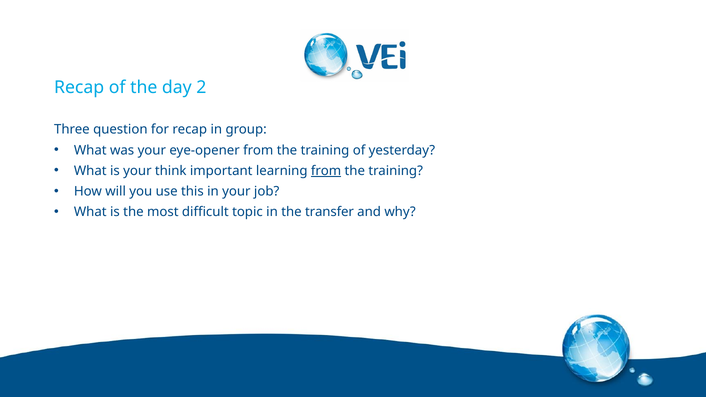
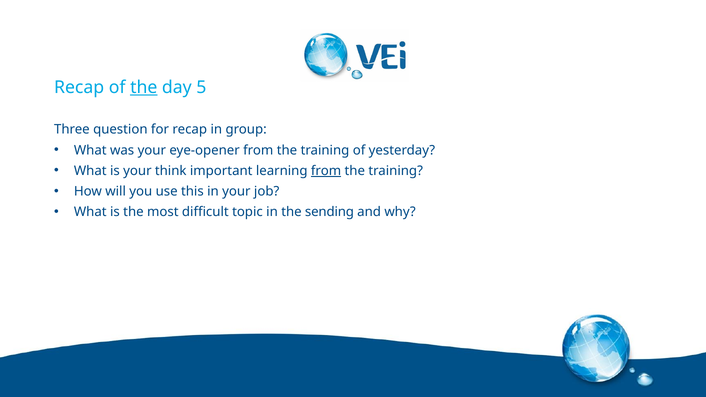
the at (144, 88) underline: none -> present
2: 2 -> 5
transfer: transfer -> sending
